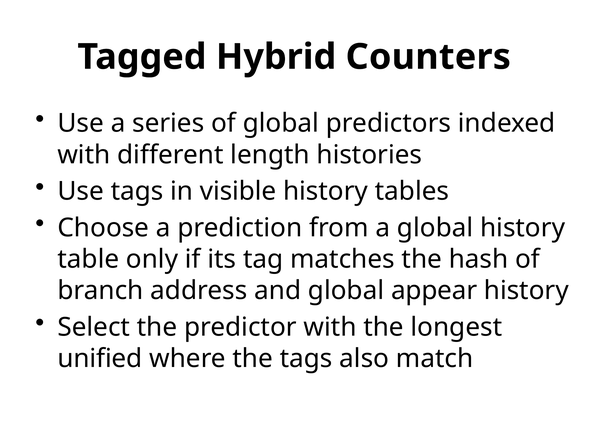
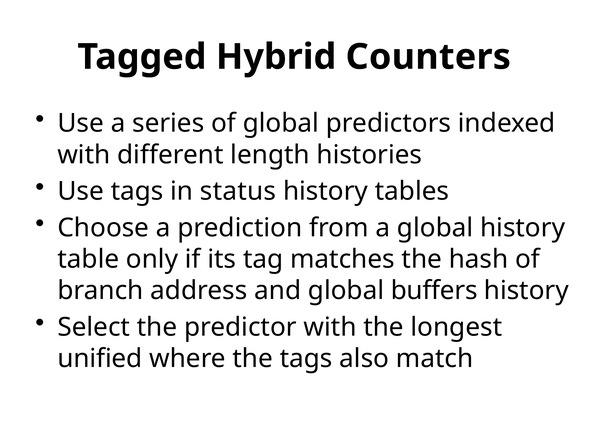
visible: visible -> status
appear: appear -> buffers
